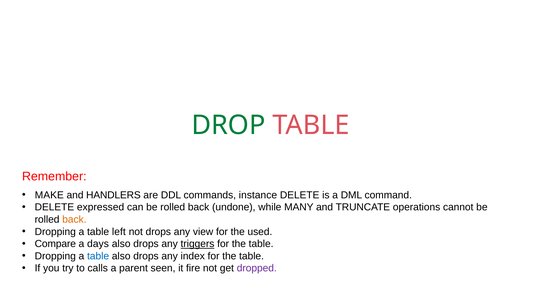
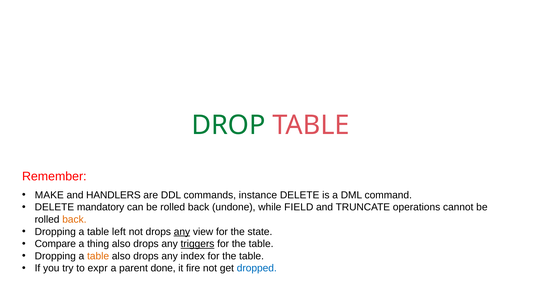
expressed: expressed -> mandatory
MANY: MANY -> FIELD
any at (182, 231) underline: none -> present
used: used -> state
days: days -> thing
table at (98, 255) colour: blue -> orange
calls: calls -> expr
seen: seen -> done
dropped colour: purple -> blue
